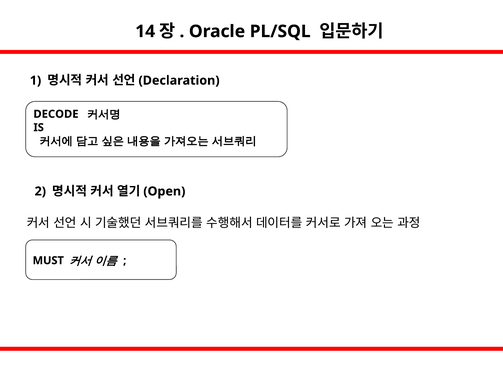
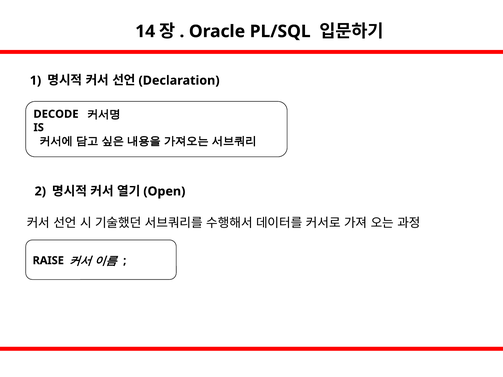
MUST: MUST -> RAISE
